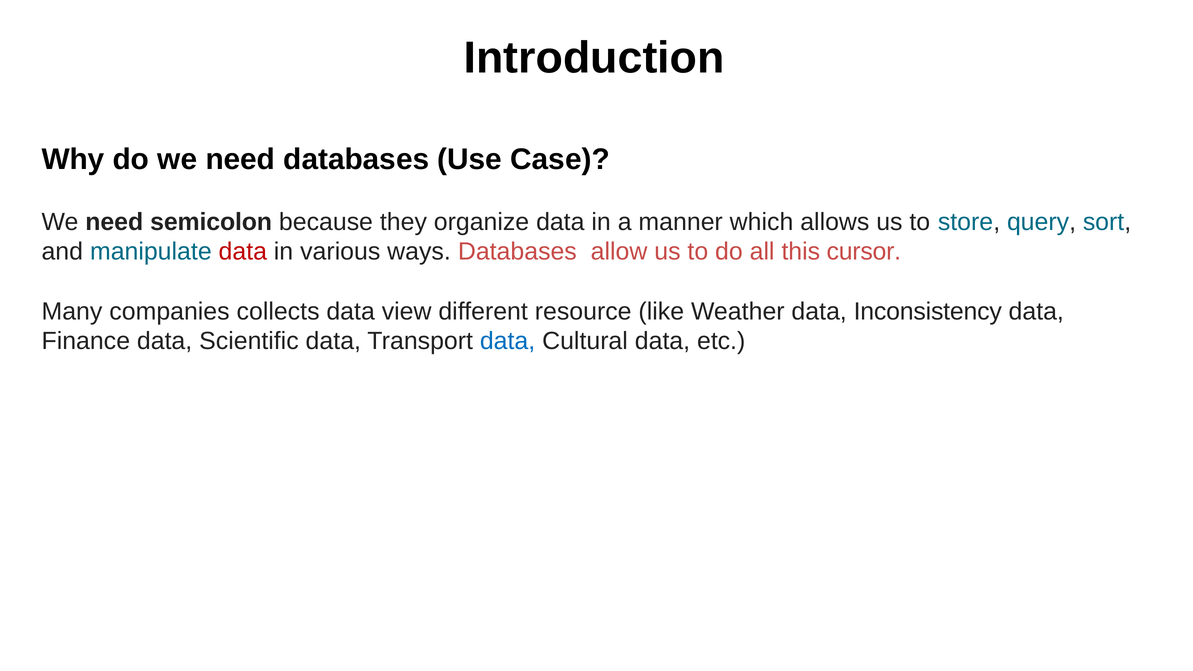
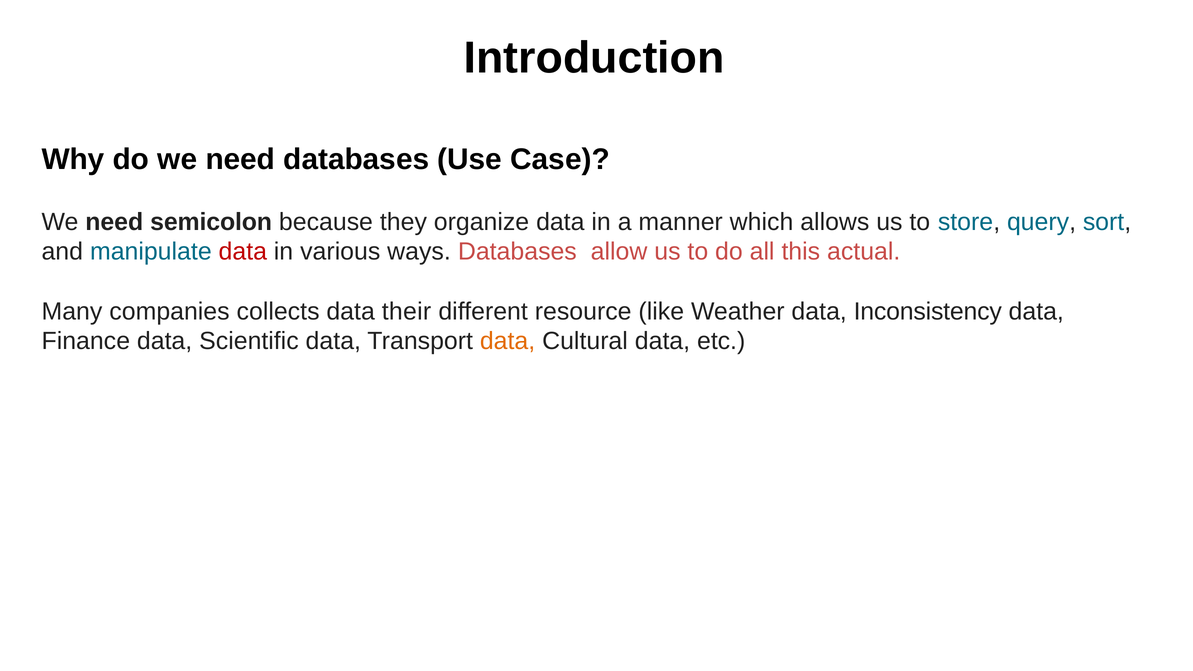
cursor: cursor -> actual
view: view -> their
data at (508, 341) colour: blue -> orange
